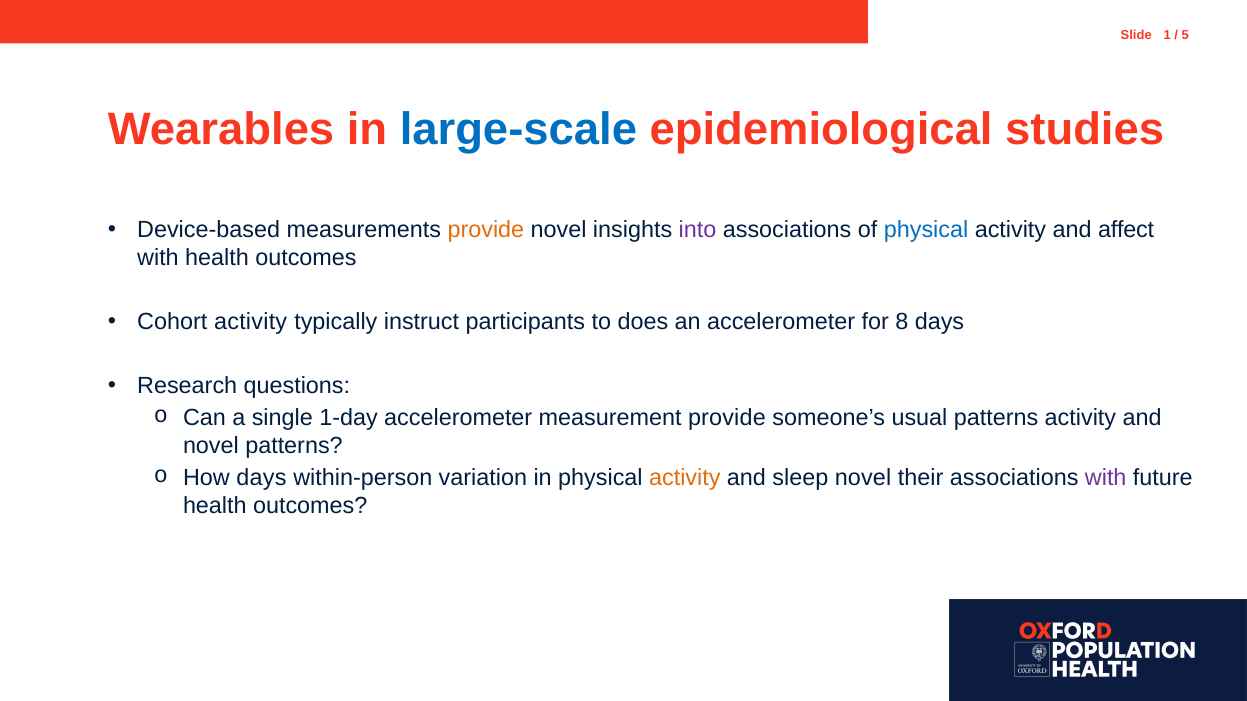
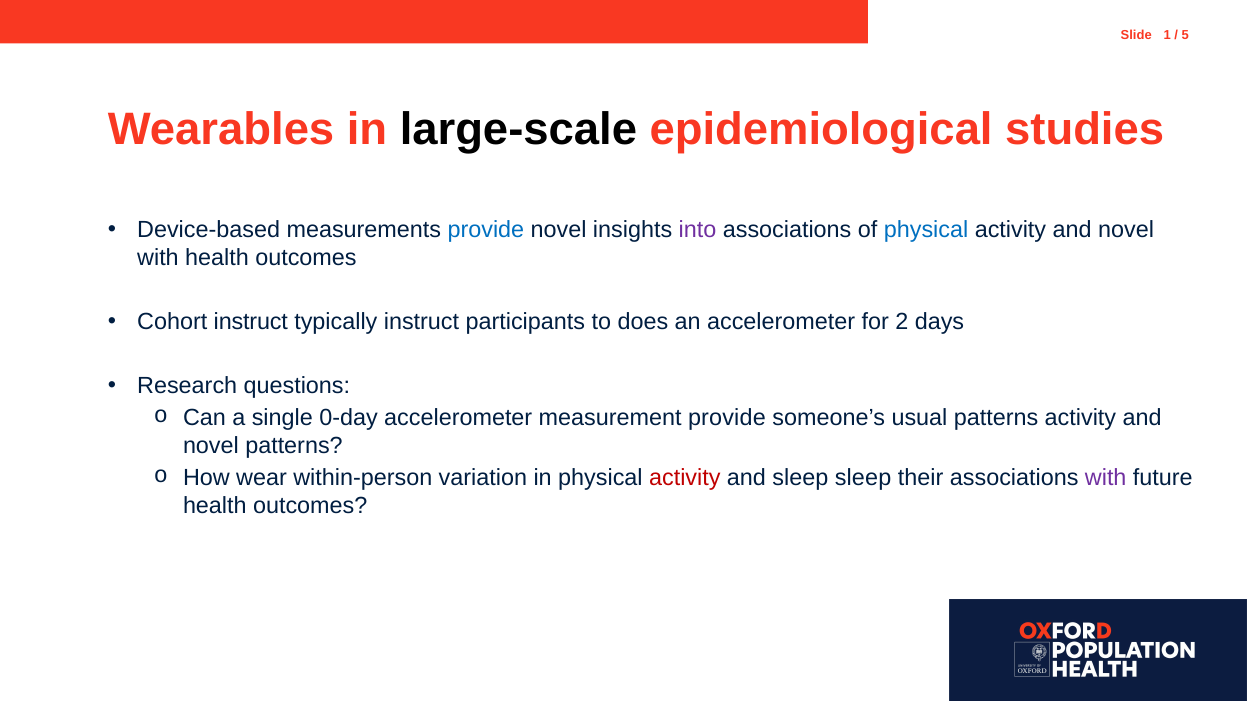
large-scale colour: blue -> black
provide at (486, 230) colour: orange -> blue
affect at (1126, 230): affect -> novel
Cohort activity: activity -> instruct
8: 8 -> 2
1-day: 1-day -> 0-day
How days: days -> wear
activity at (685, 478) colour: orange -> red
sleep novel: novel -> sleep
